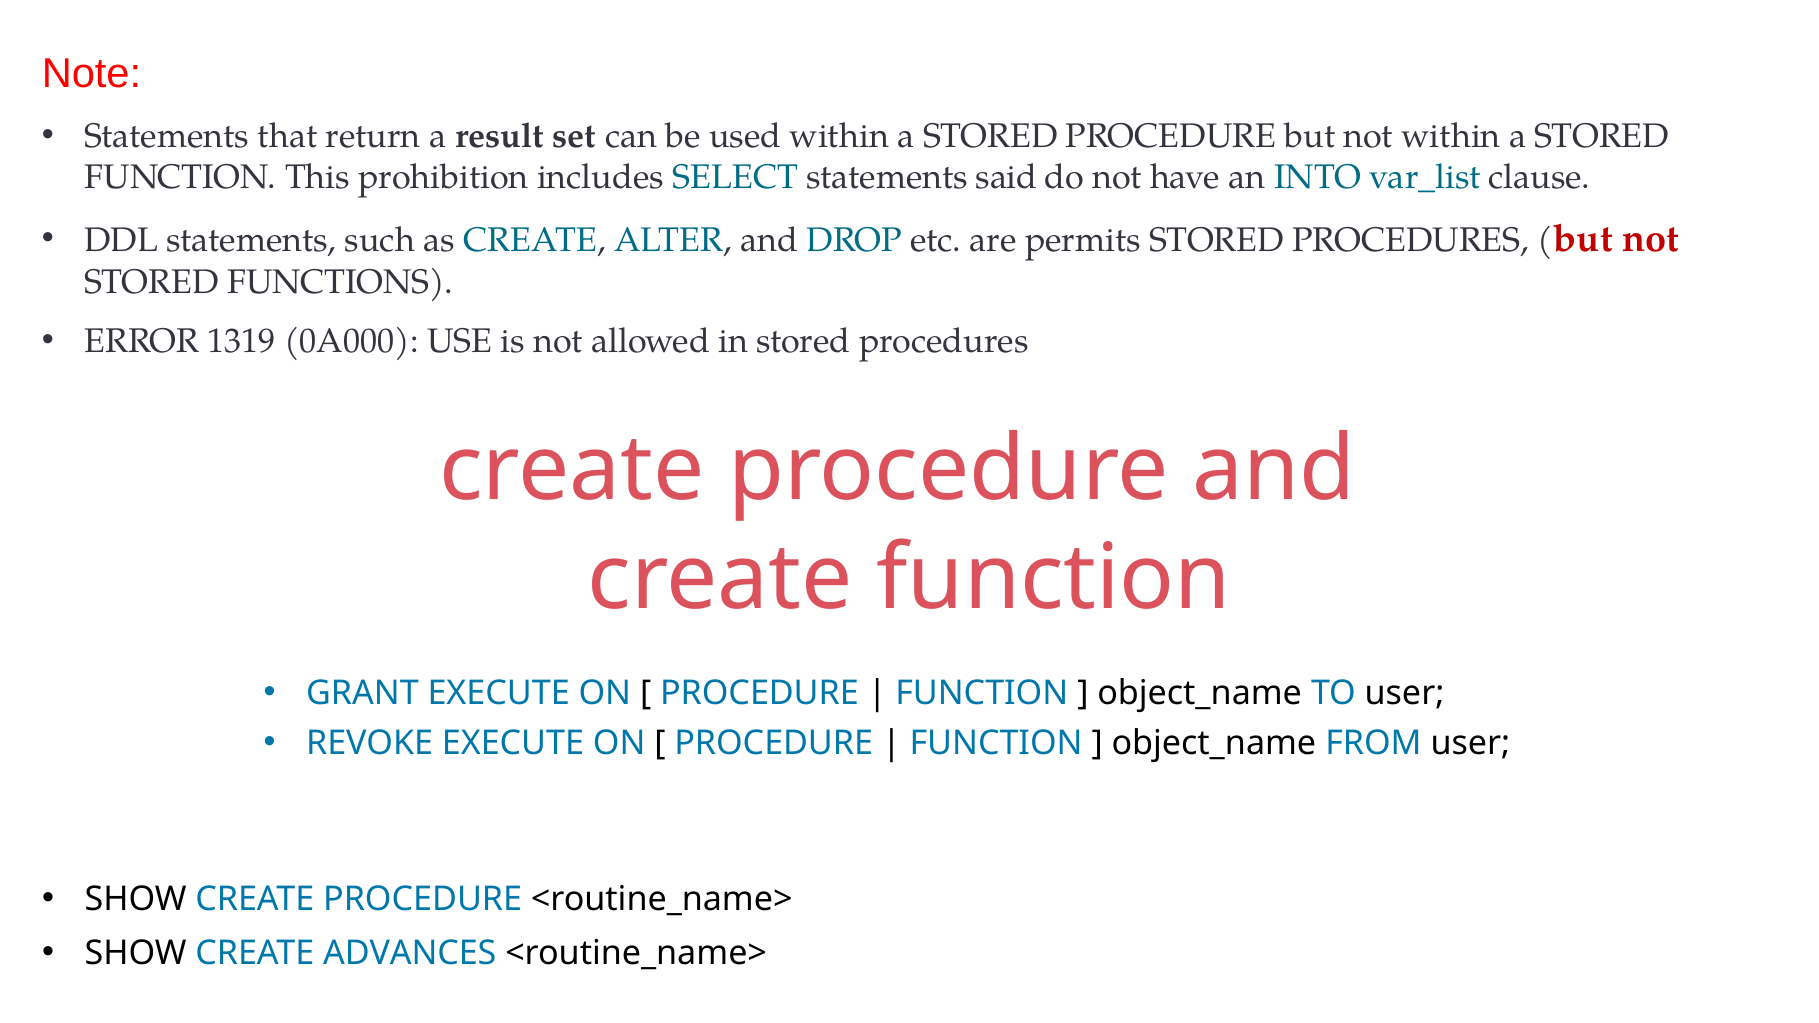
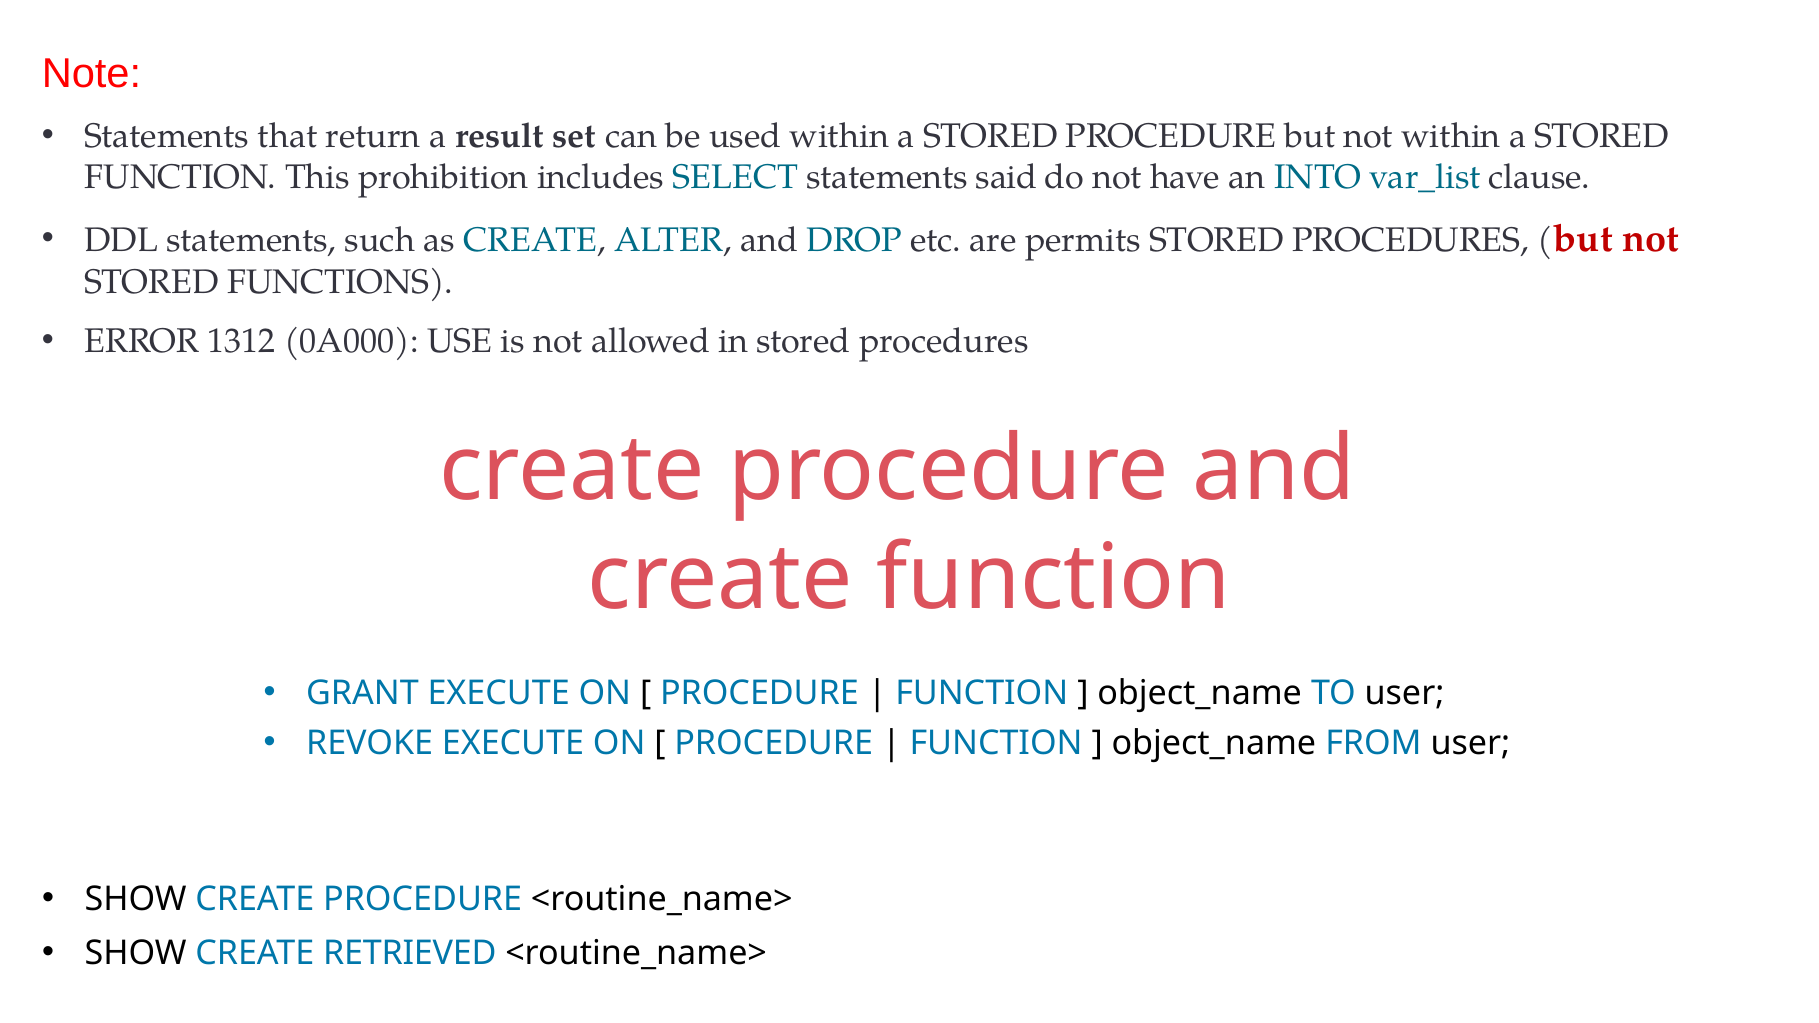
1319: 1319 -> 1312
ADVANCES: ADVANCES -> RETRIEVED
